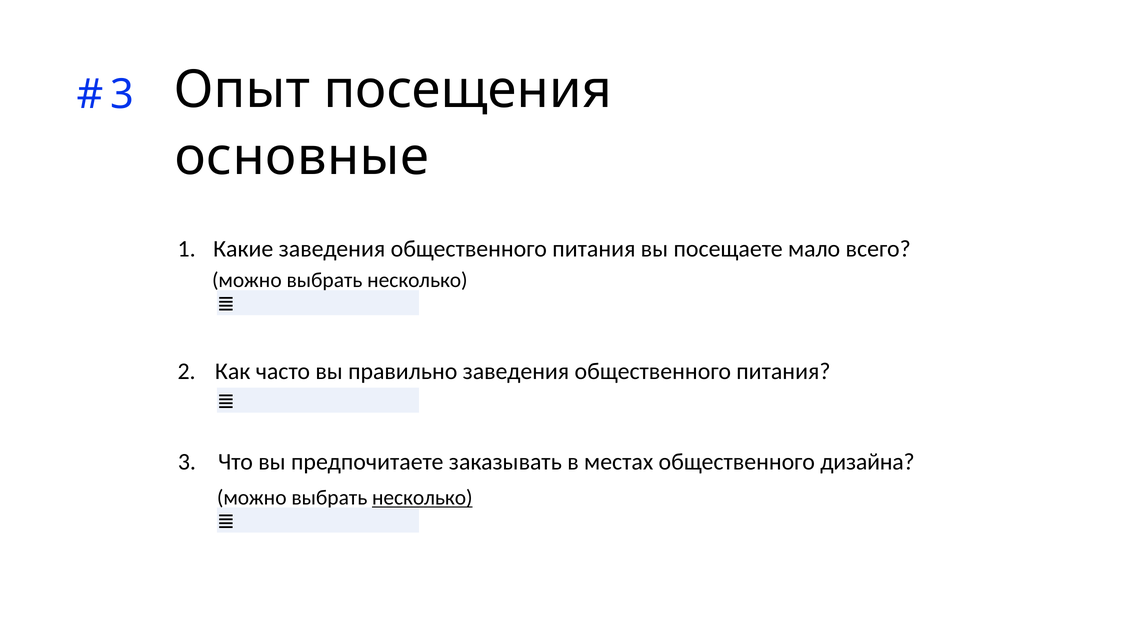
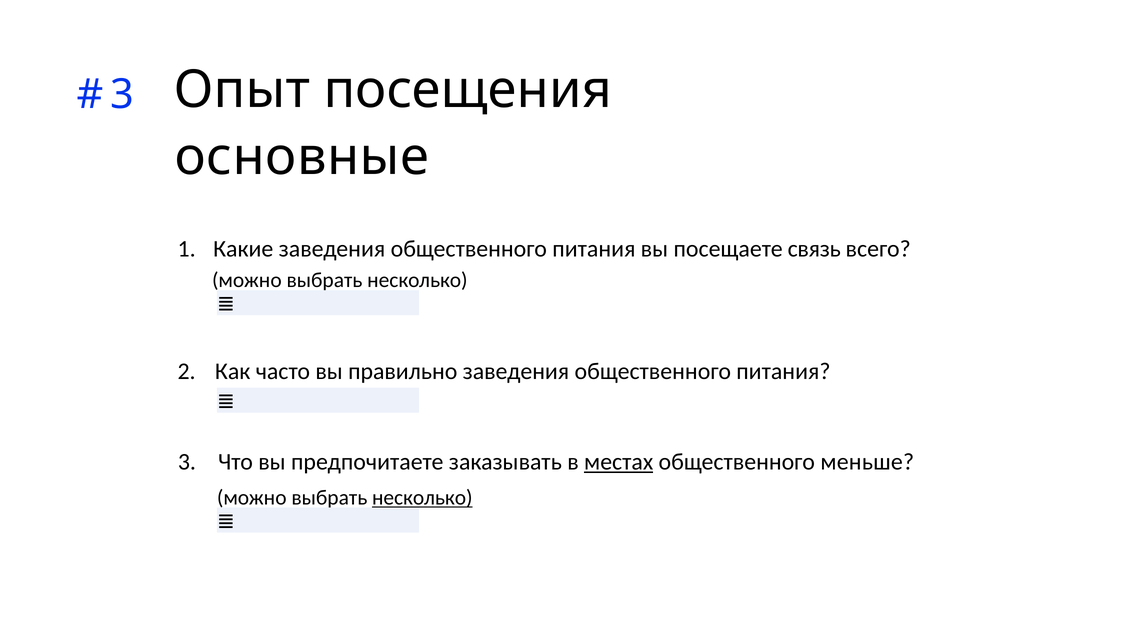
мало: мало -> связь
местах underline: none -> present
дизайна: дизайна -> меньше
